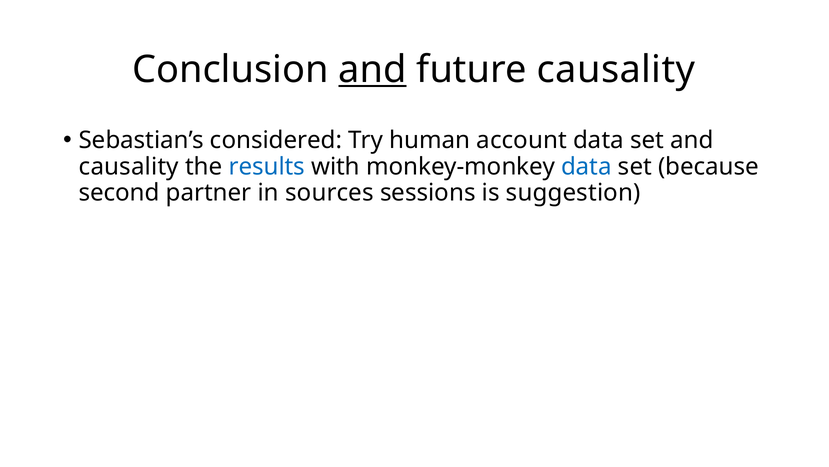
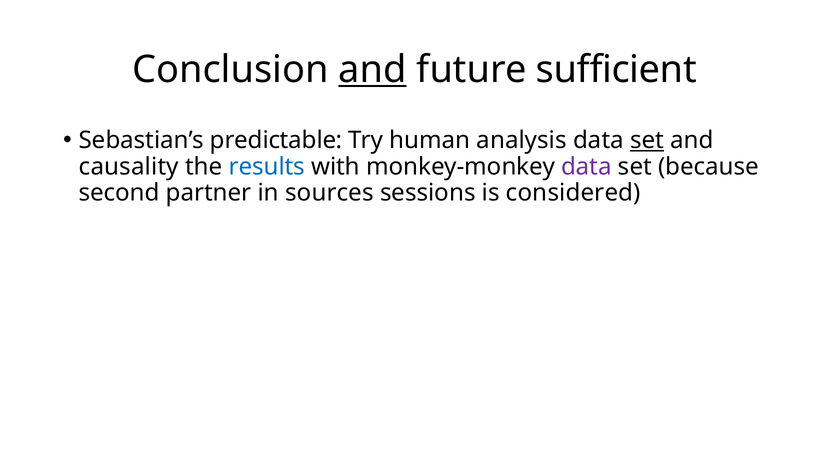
future causality: causality -> sufficient
considered: considered -> predictable
account: account -> analysis
set at (647, 140) underline: none -> present
data at (586, 166) colour: blue -> purple
suggestion: suggestion -> considered
